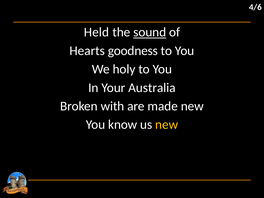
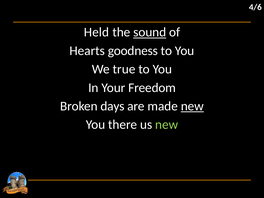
holy: holy -> true
Australia: Australia -> Freedom
with: with -> days
new at (192, 106) underline: none -> present
know: know -> there
new at (167, 125) colour: yellow -> light green
